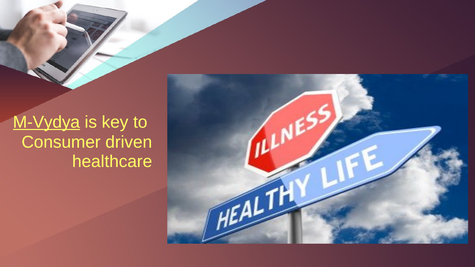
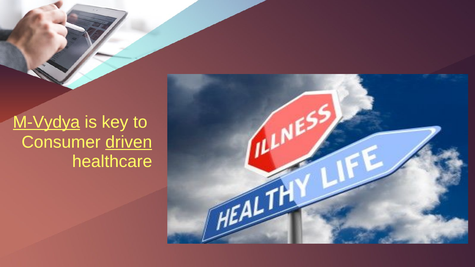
driven underline: none -> present
